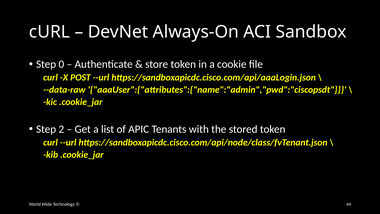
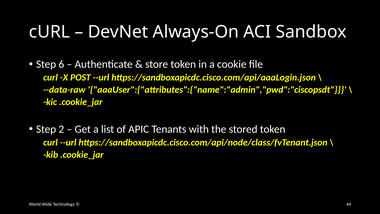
0: 0 -> 6
